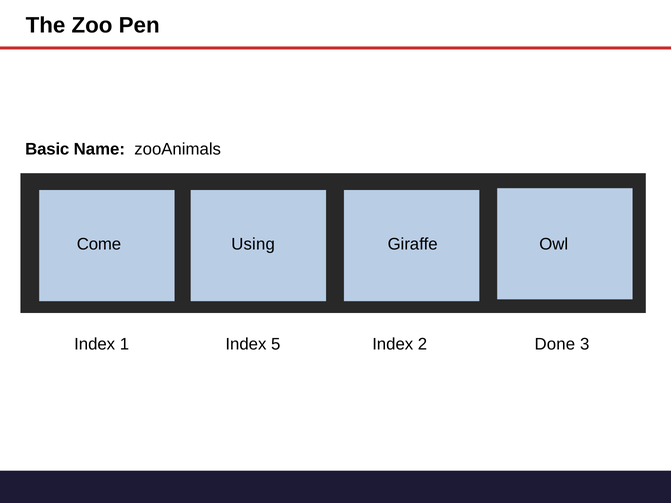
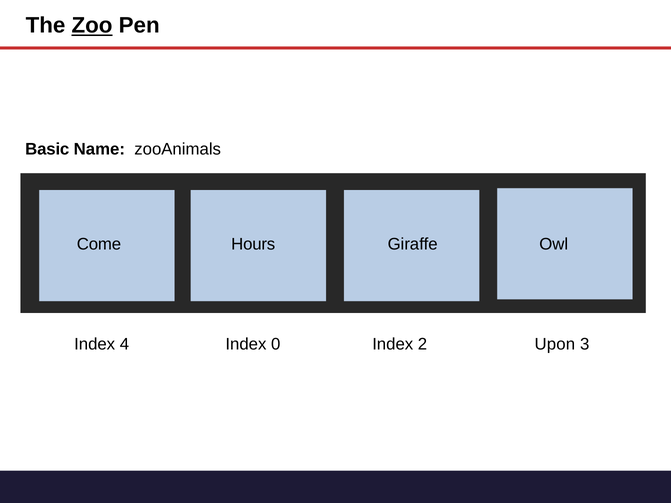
Zoo underline: none -> present
Using: Using -> Hours
1: 1 -> 4
5: 5 -> 0
Done: Done -> Upon
